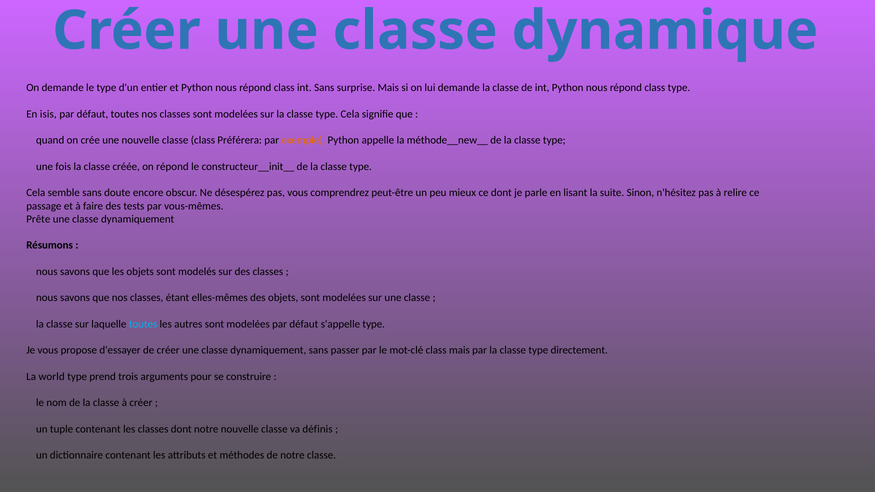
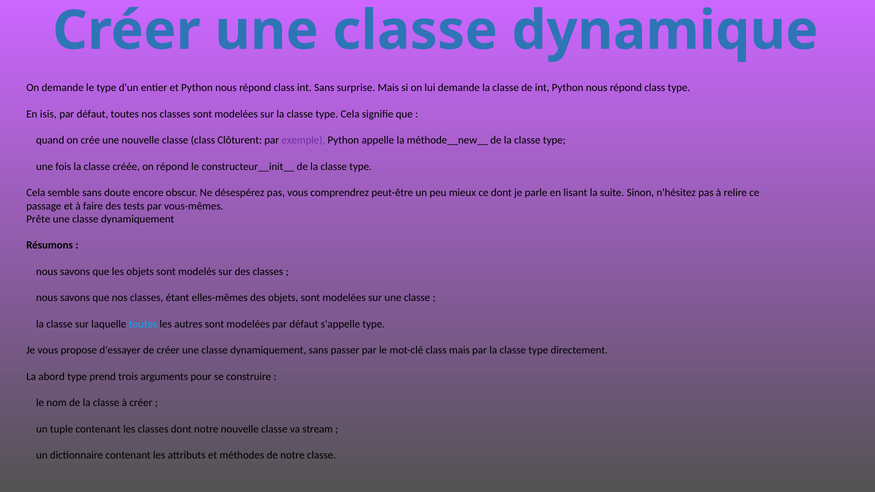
Préférera: Préférera -> Clôturent
exemple colour: orange -> purple
world: world -> abord
définis: définis -> stream
